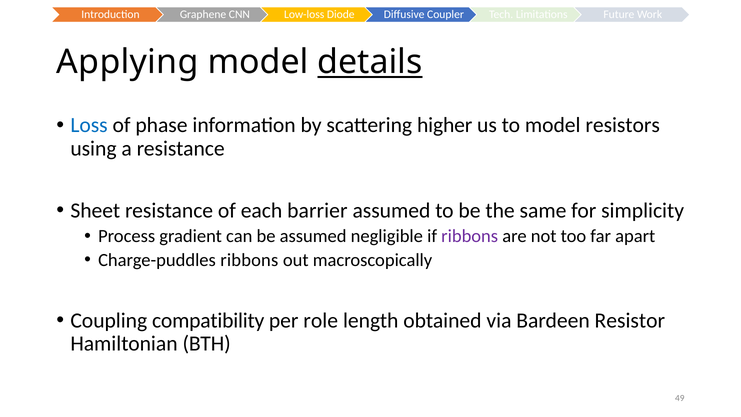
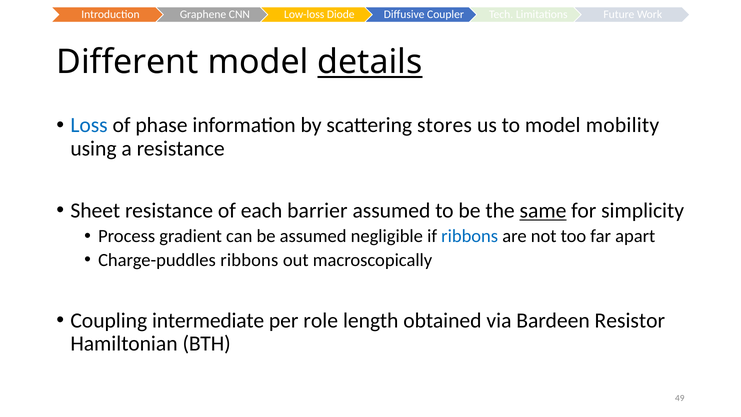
Applying: Applying -> Different
higher: higher -> stores
resistors: resistors -> mobility
same underline: none -> present
ribbons at (470, 236) colour: purple -> blue
compatibility: compatibility -> intermediate
